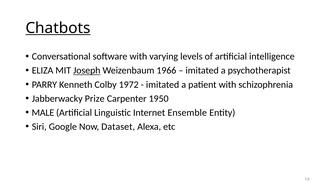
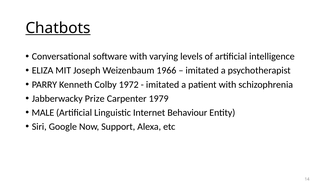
Joseph underline: present -> none
1950: 1950 -> 1979
Ensemble: Ensemble -> Behaviour
Dataset: Dataset -> Support
